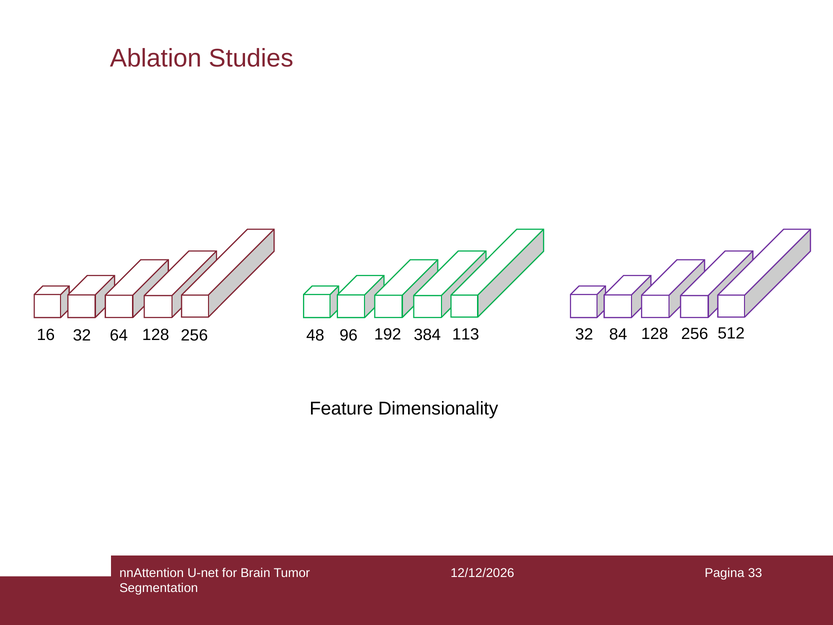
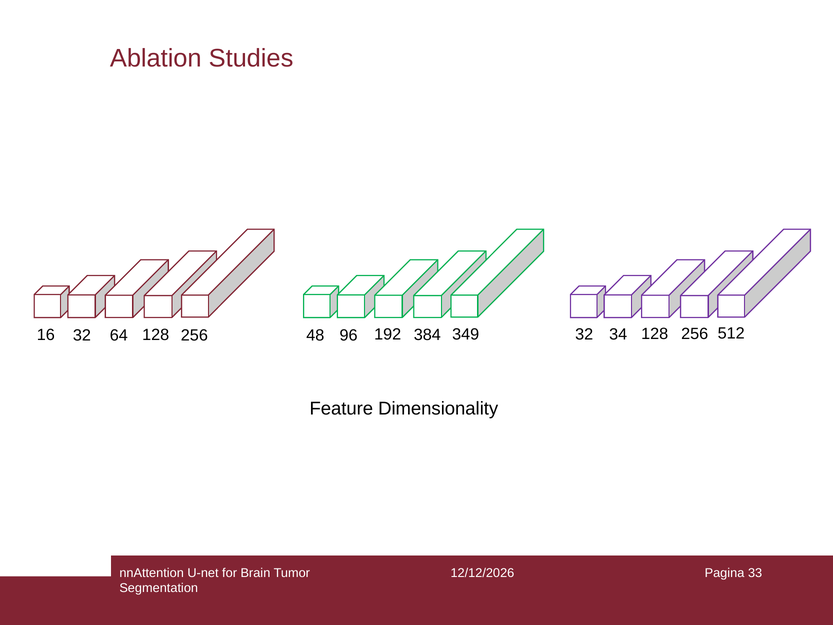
113: 113 -> 349
84: 84 -> 34
